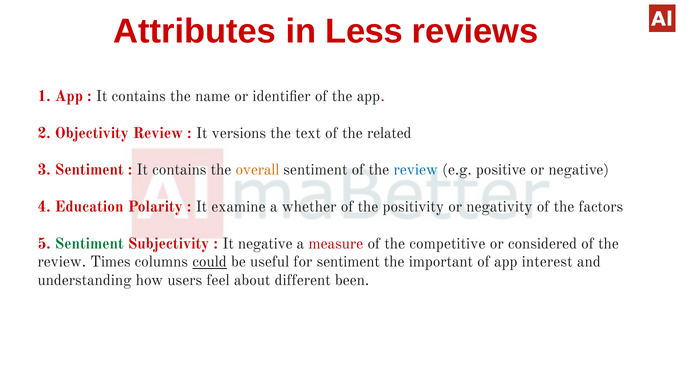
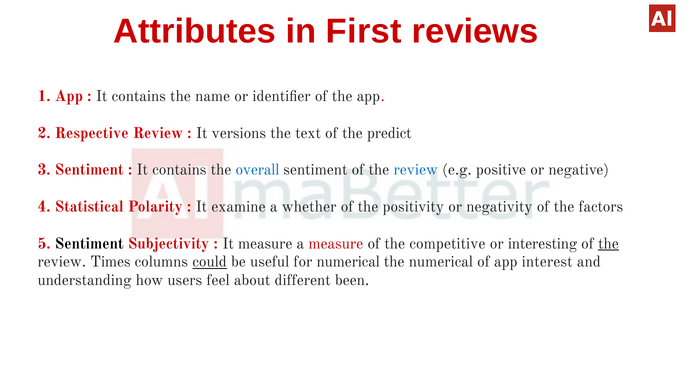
Less: Less -> First
Objectivity: Objectivity -> Respective
related: related -> predict
overall colour: orange -> blue
Education: Education -> Statistical
Sentiment at (89, 244) colour: green -> black
It negative: negative -> measure
considered: considered -> interesting
the at (609, 244) underline: none -> present
for sentiment: sentiment -> numerical
the important: important -> numerical
